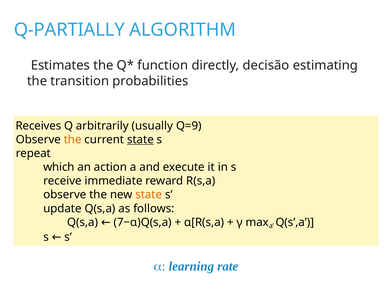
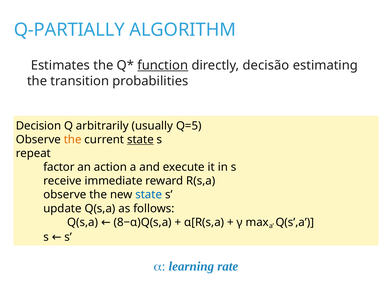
function underline: none -> present
Receives: Receives -> Decision
Q=9: Q=9 -> Q=5
which: which -> factor
state at (149, 195) colour: orange -> blue
7−α)Q(s,a: 7−α)Q(s,a -> 8−α)Q(s,a
